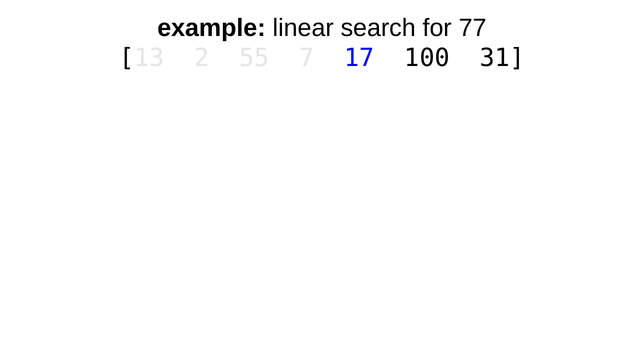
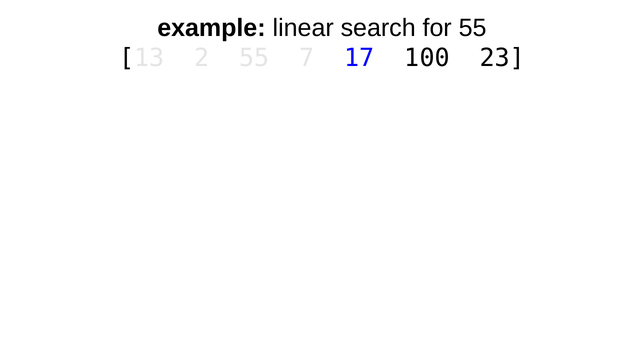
for 77: 77 -> 55
31: 31 -> 23
